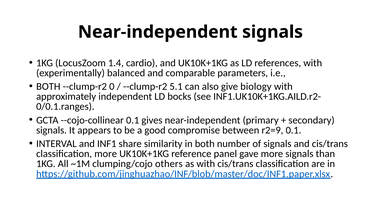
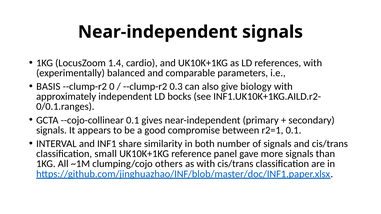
BOTH at (48, 87): BOTH -> BASIS
5.1: 5.1 -> 0.3
r2=9: r2=9 -> r2=1
classification more: more -> small
